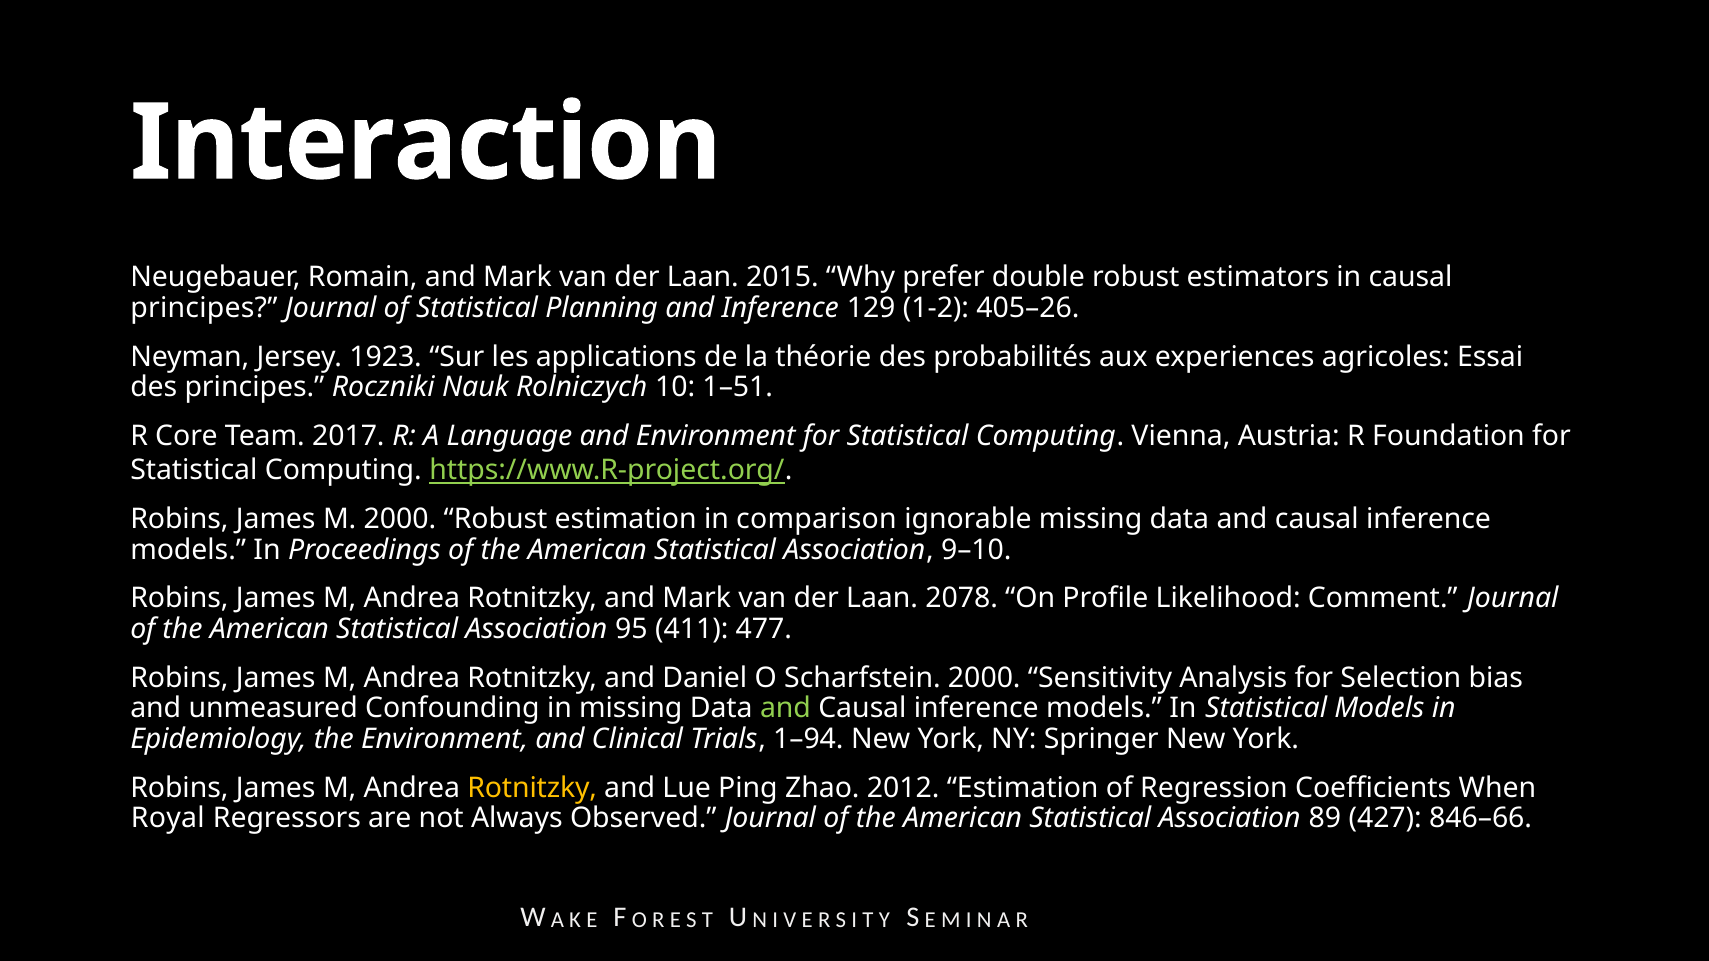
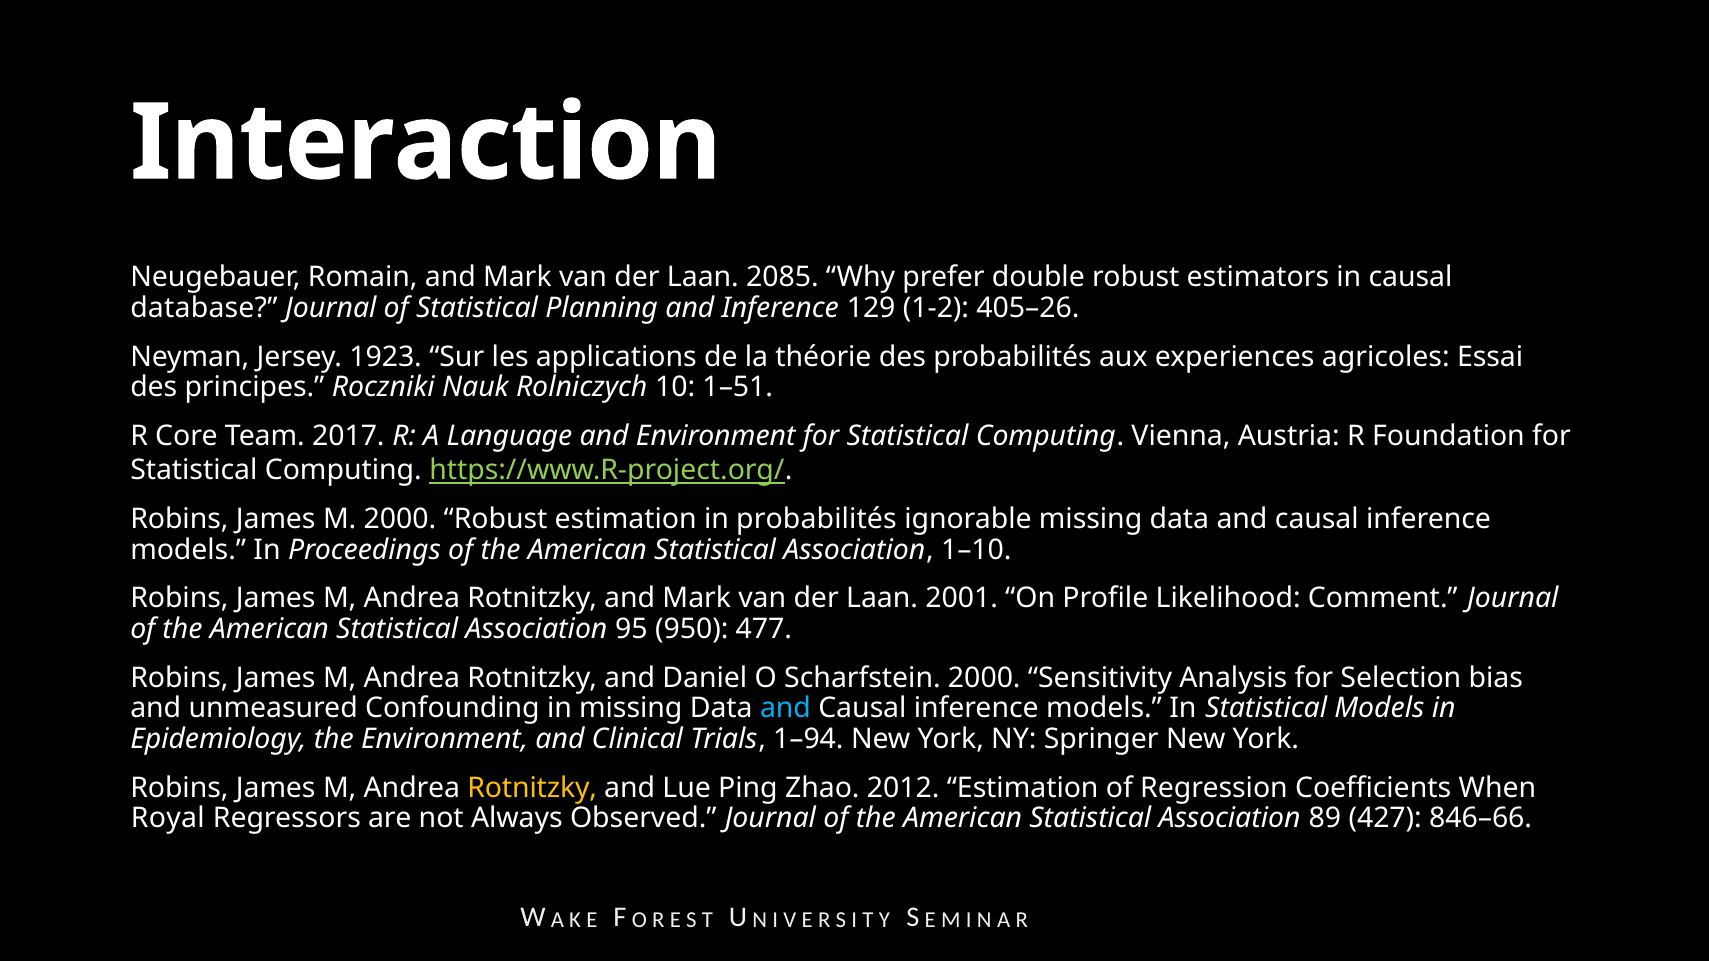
2015: 2015 -> 2085
principes at (204, 308): principes -> database
in comparison: comparison -> probabilités
9–10: 9–10 -> 1–10
2078: 2078 -> 2001
411: 411 -> 950
and at (785, 709) colour: light green -> light blue
